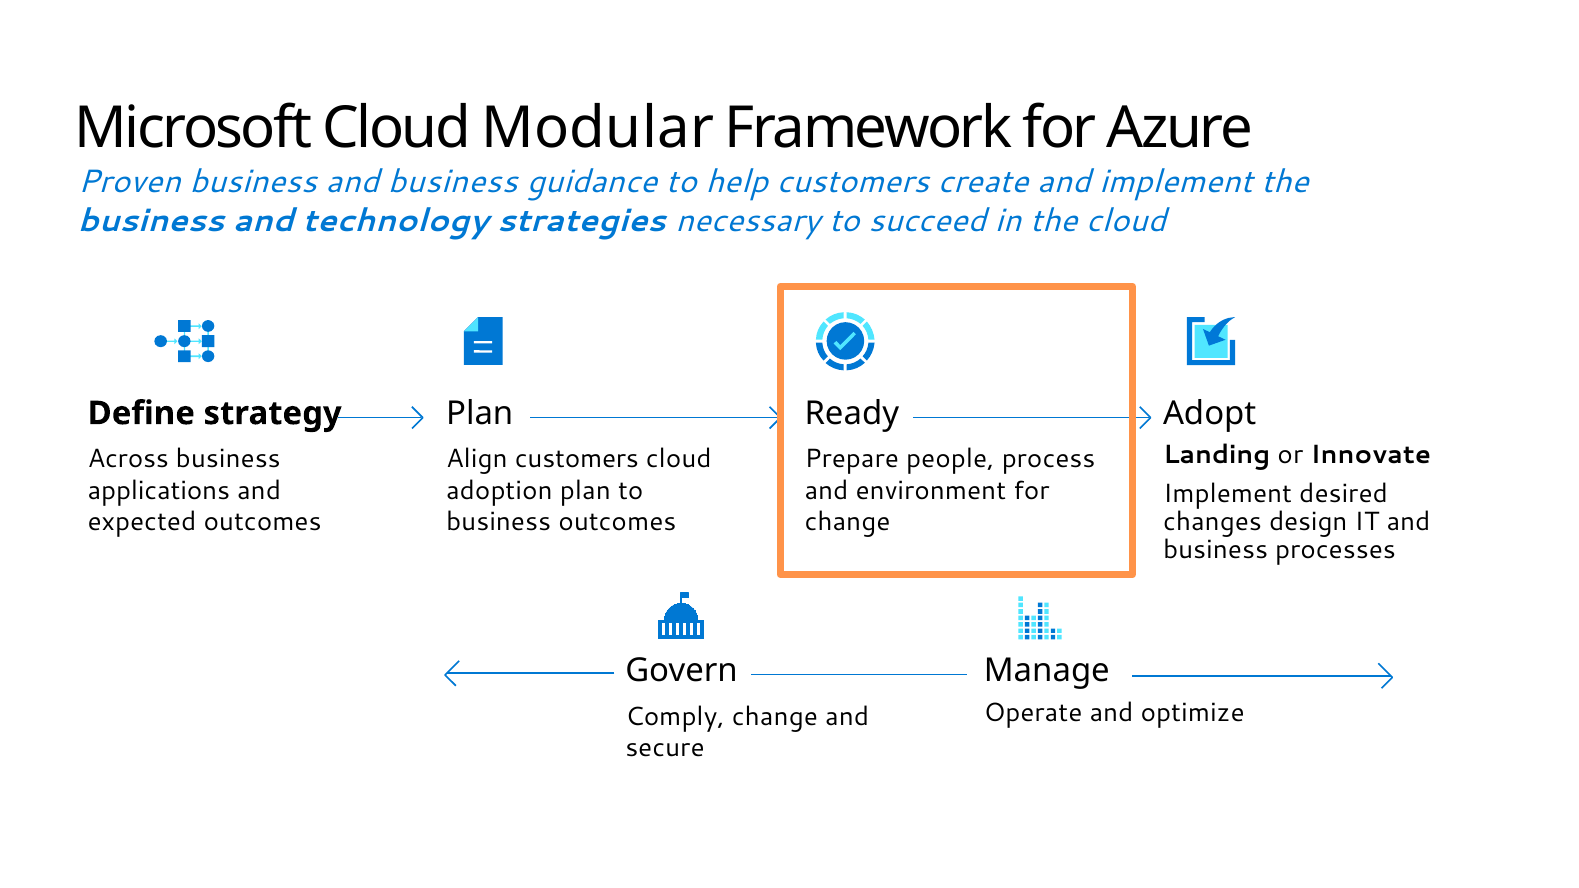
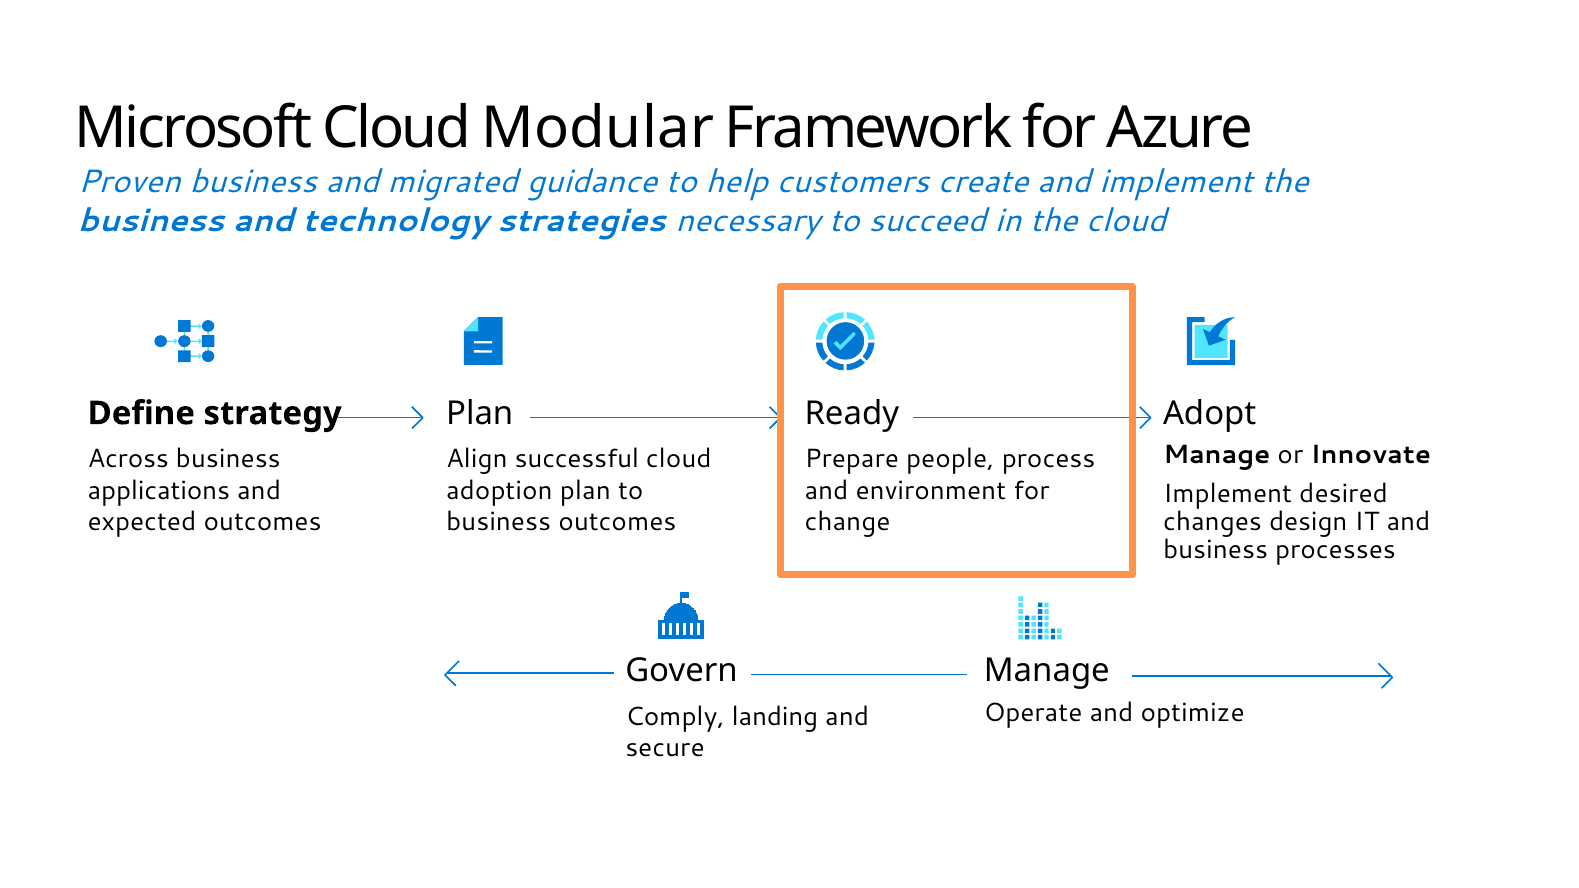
business and business: business -> migrated
Landing at (1217, 455): Landing -> Manage
Align customers: customers -> successful
Comply change: change -> landing
